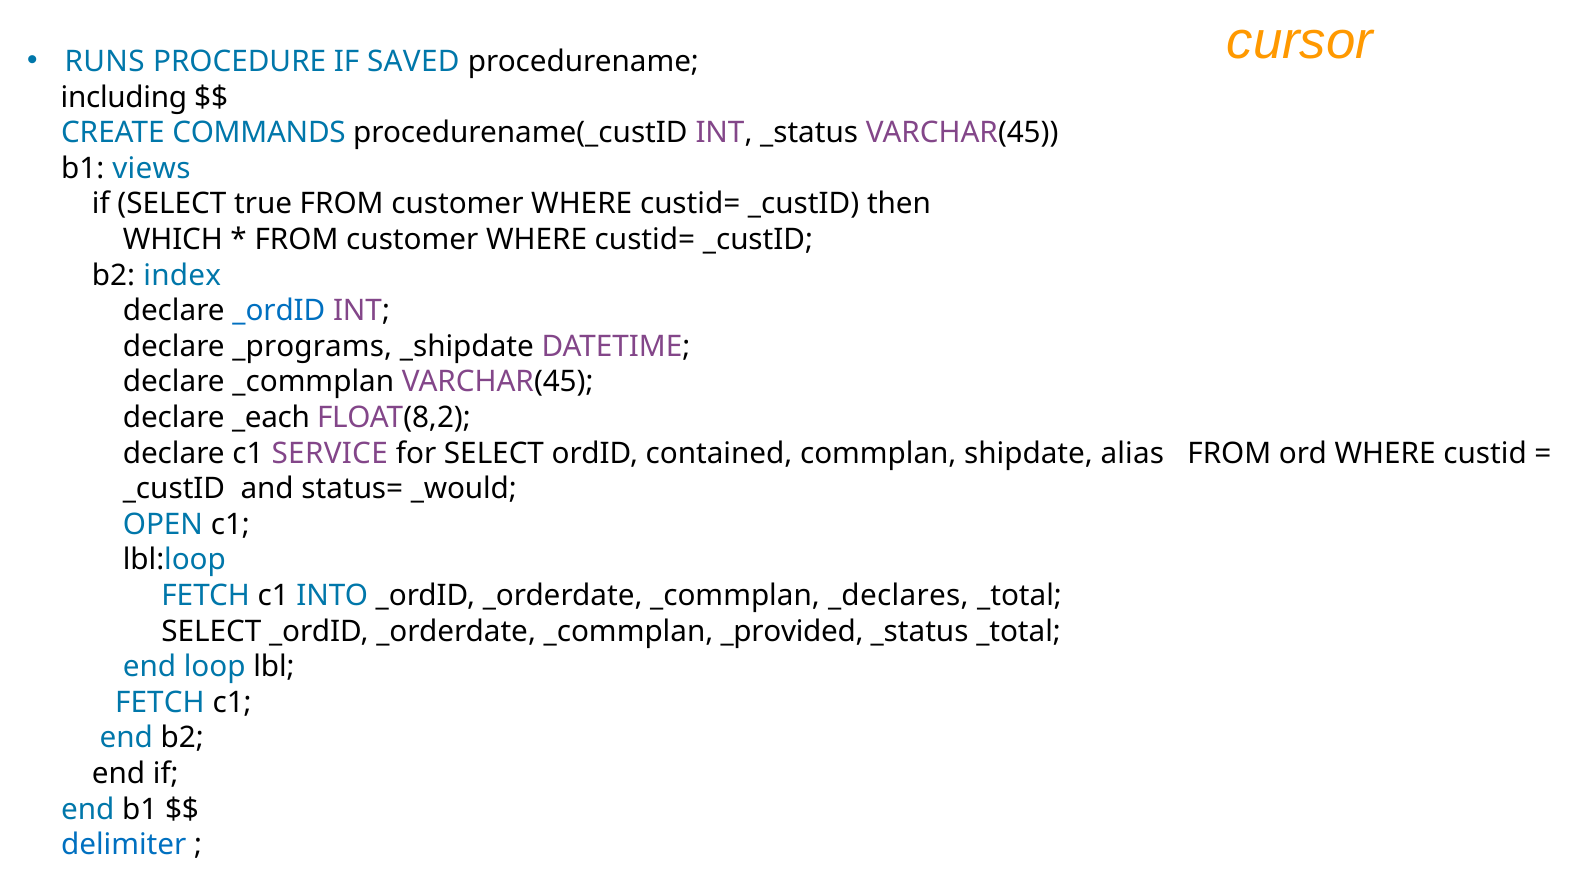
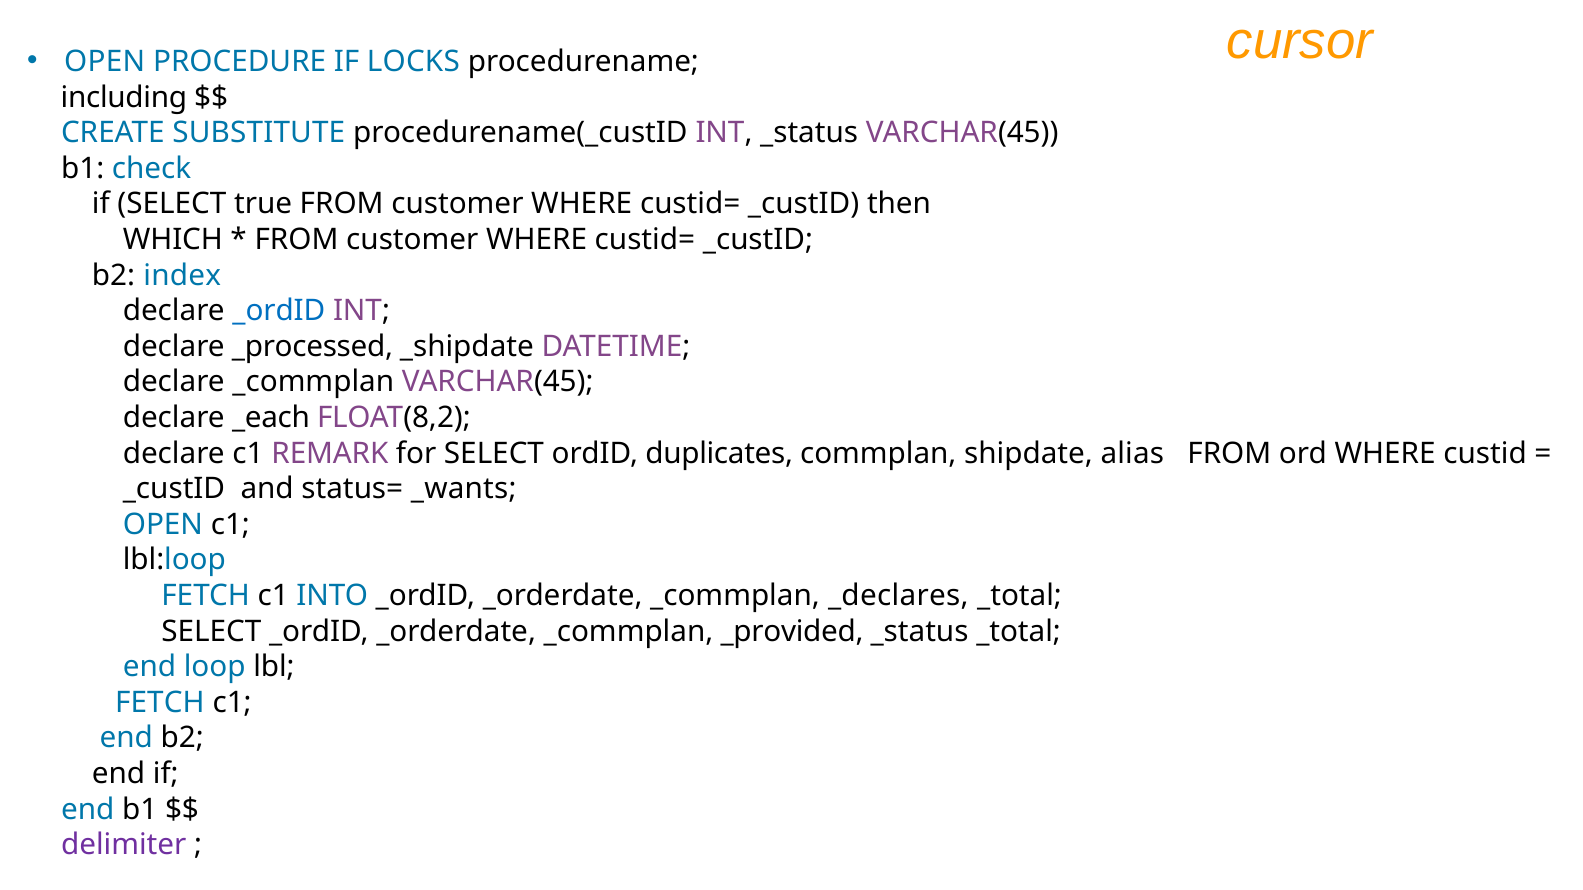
RUNS at (105, 62): RUNS -> OPEN
SAVED: SAVED -> LOCKS
COMMANDS: COMMANDS -> SUBSTITUTE
views: views -> check
_programs: _programs -> _processed
SERVICE: SERVICE -> REMARK
contained: contained -> duplicates
_would: _would -> _wants
delimiter colour: blue -> purple
